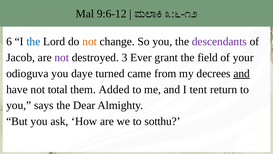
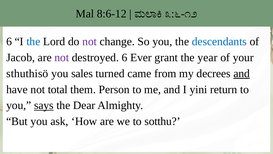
9:6-12: 9:6-12 -> 8:6-12
not at (90, 41) colour: orange -> purple
descendants colour: purple -> blue
destroyed 3: 3 -> 6
field: field -> year
odioguva: odioguva -> sthuthisö
daye: daye -> sales
Added: Added -> Person
tent: tent -> yini
says underline: none -> present
